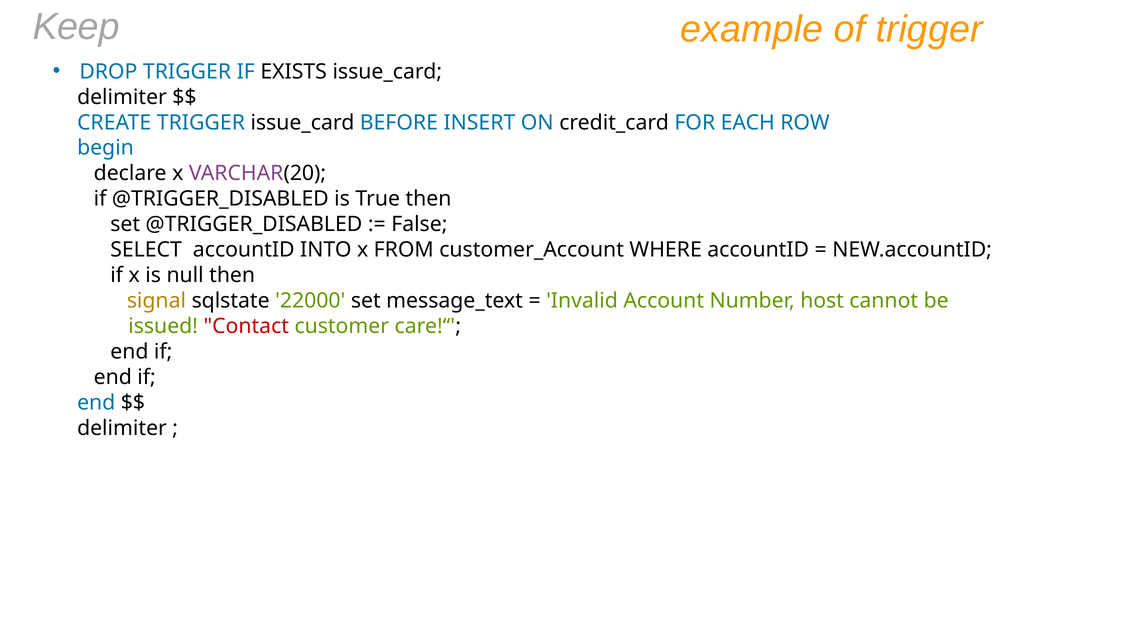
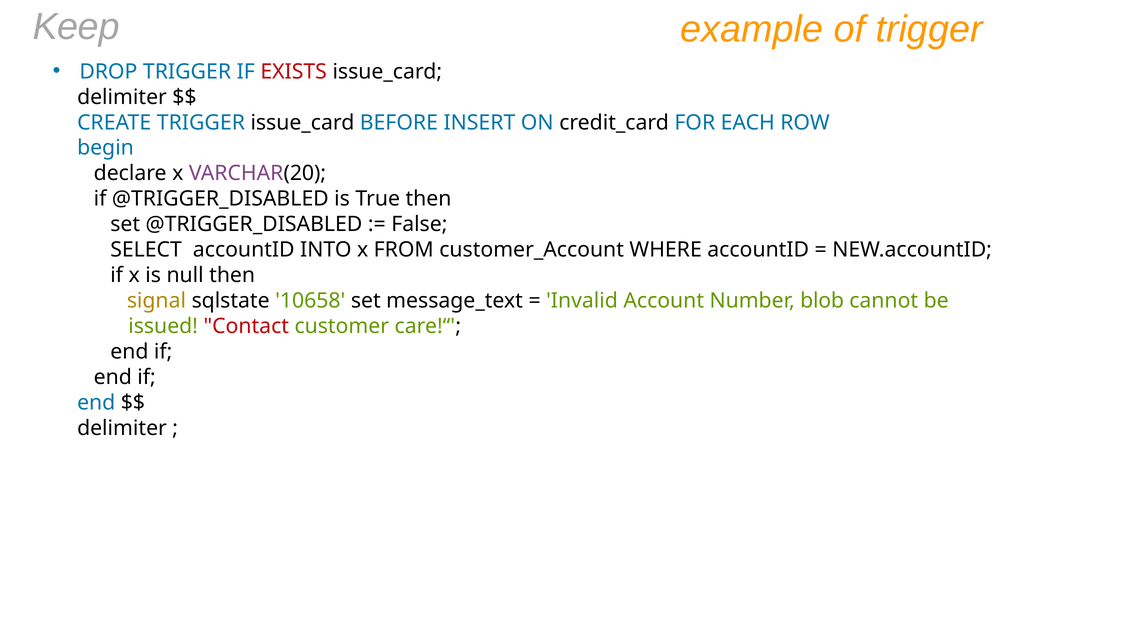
EXISTS colour: black -> red
22000: 22000 -> 10658
host: host -> blob
